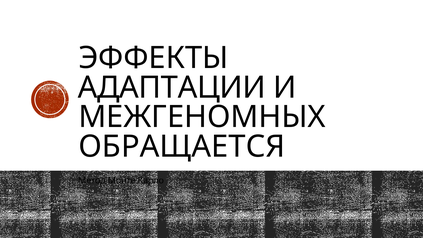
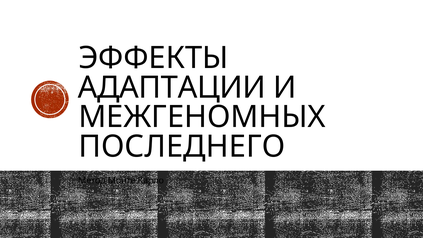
ОБРАЩАЕТСЯ: ОБРАЩАЕТСЯ -> ПОСЛЕДНЕГО
